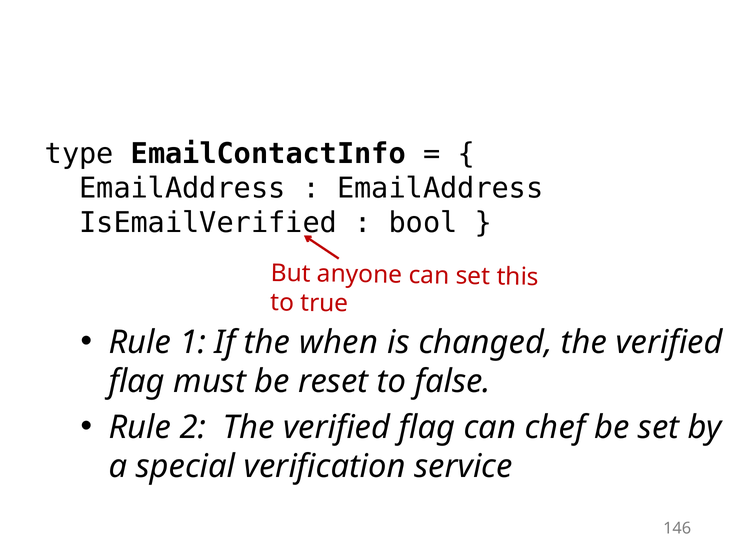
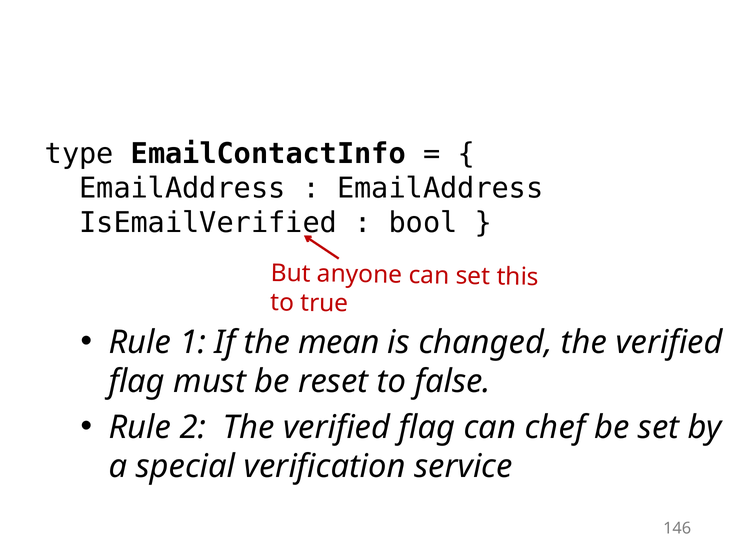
when: when -> mean
